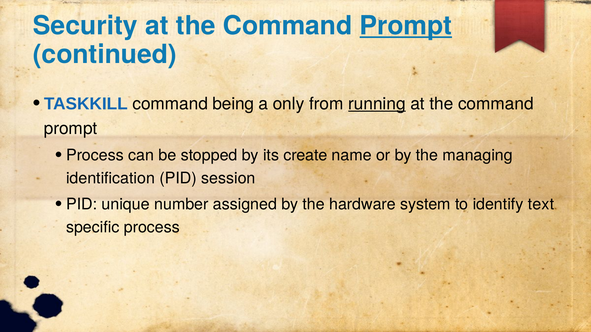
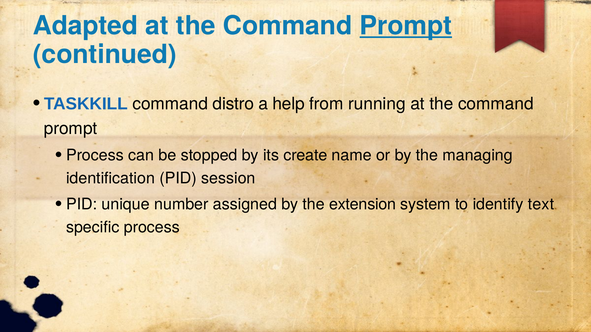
Security: Security -> Adapted
being: being -> distro
only: only -> help
running underline: present -> none
hardware: hardware -> extension
